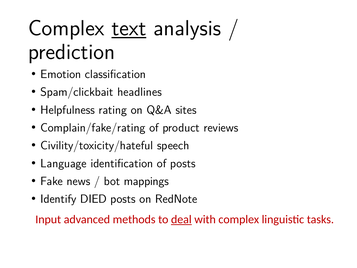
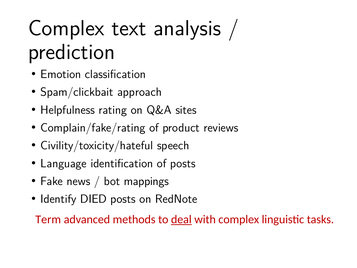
text underline: present -> none
headlines: headlines -> approach
Input: Input -> Term
